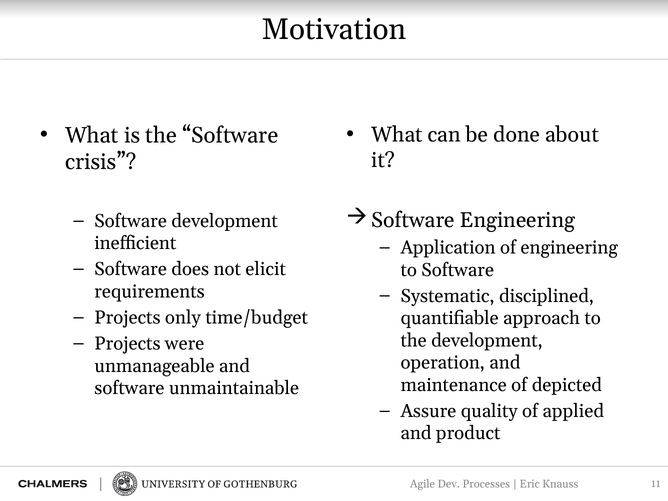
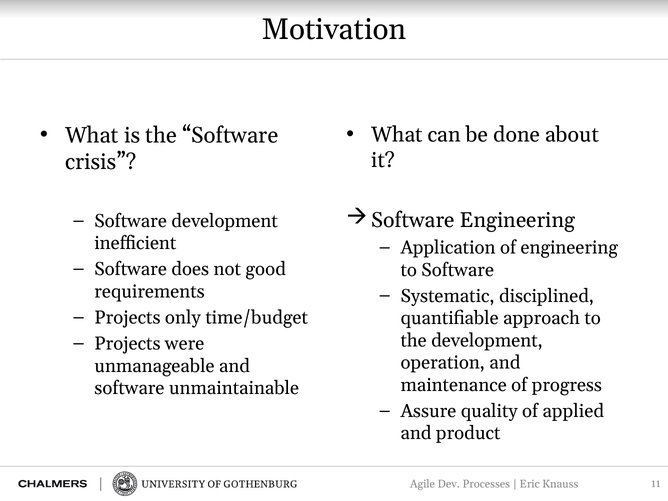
elicit: elicit -> good
depicted: depicted -> progress
